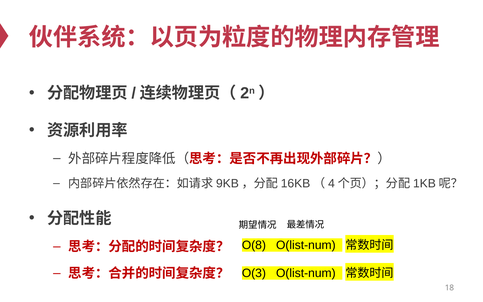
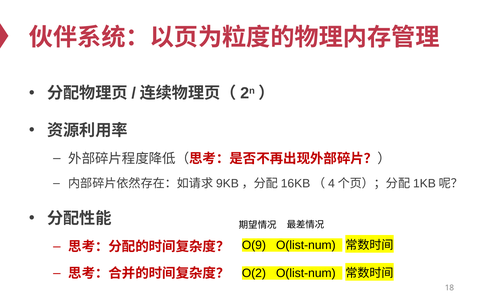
O(8: O(8 -> O(9
O(3: O(3 -> O(2
